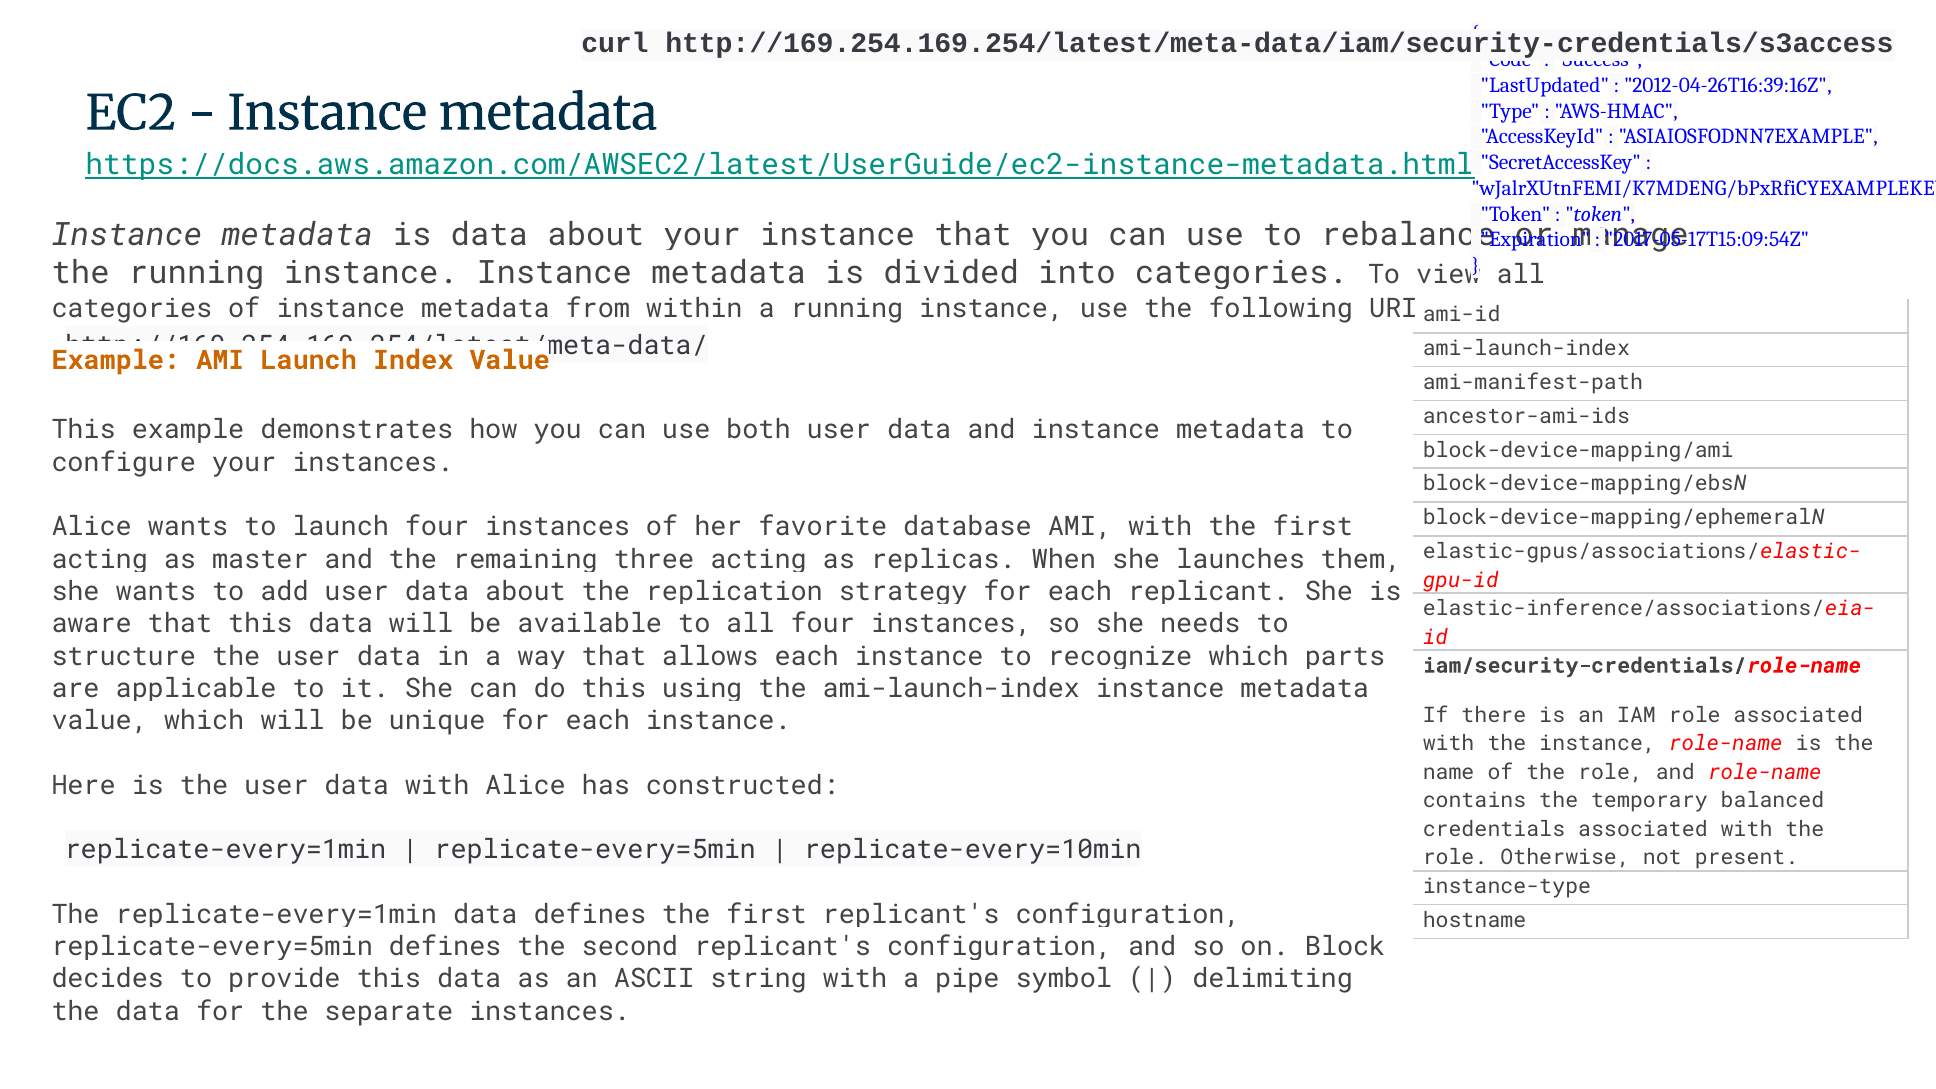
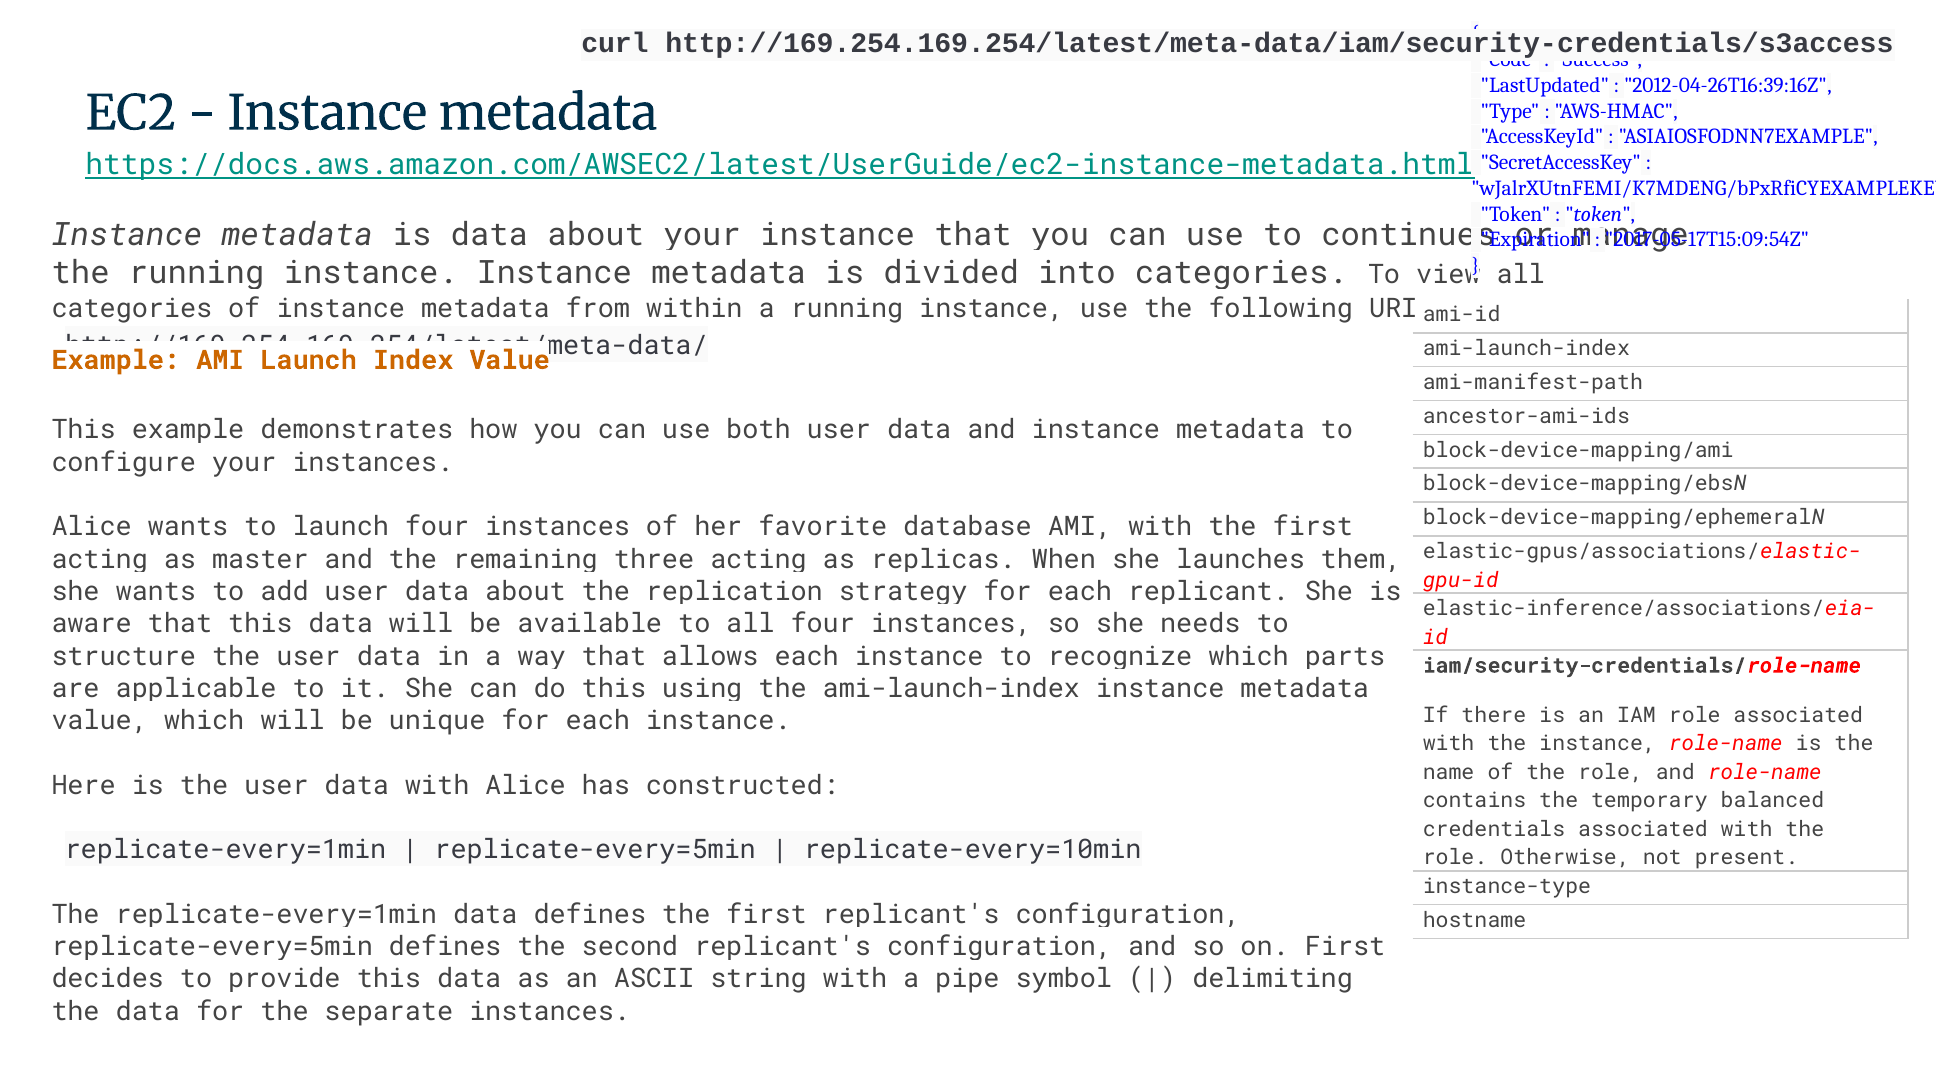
rebalance: rebalance -> continues
Block at (1345, 947): Block -> First
